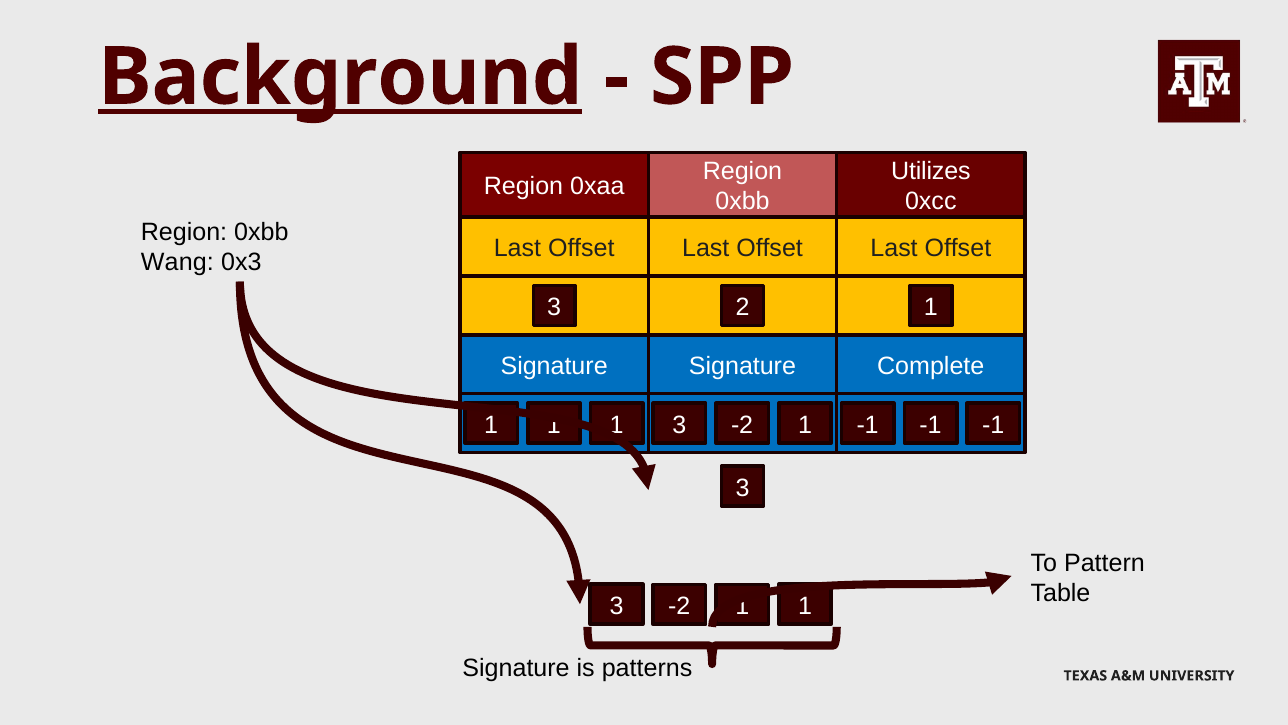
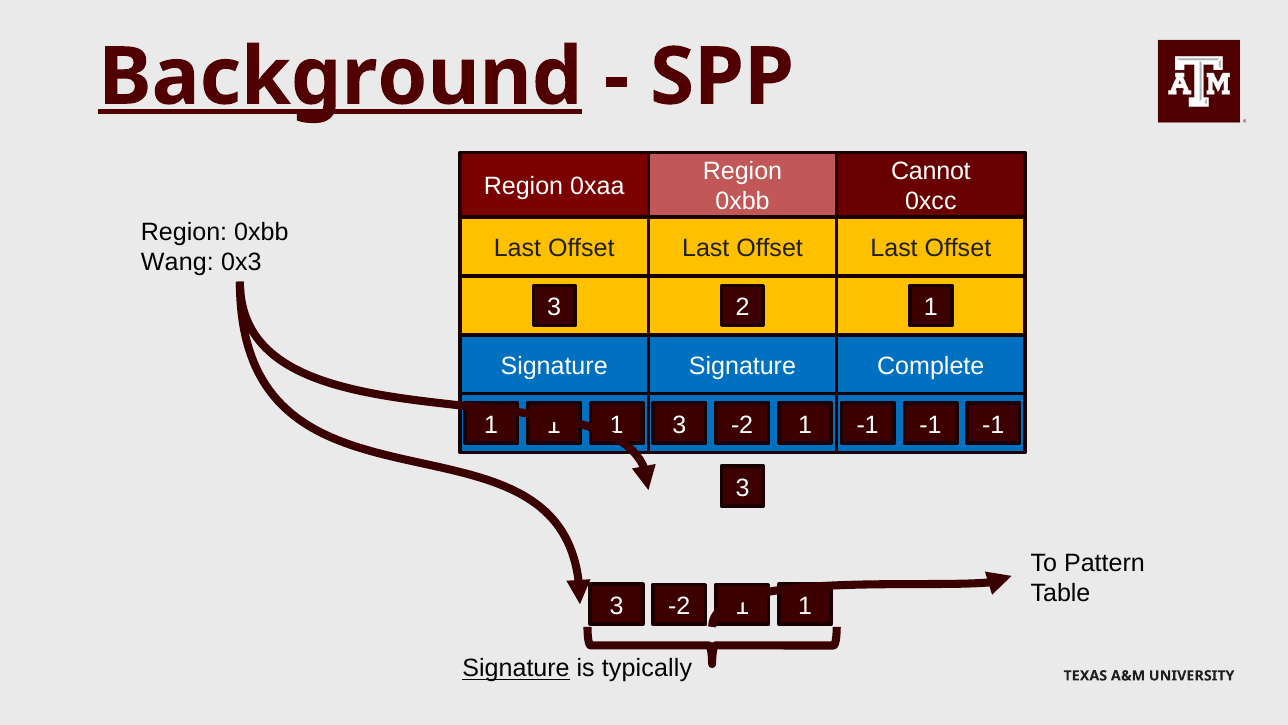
Utilizes: Utilizes -> Cannot
Signature at (516, 668) underline: none -> present
patterns: patterns -> typically
